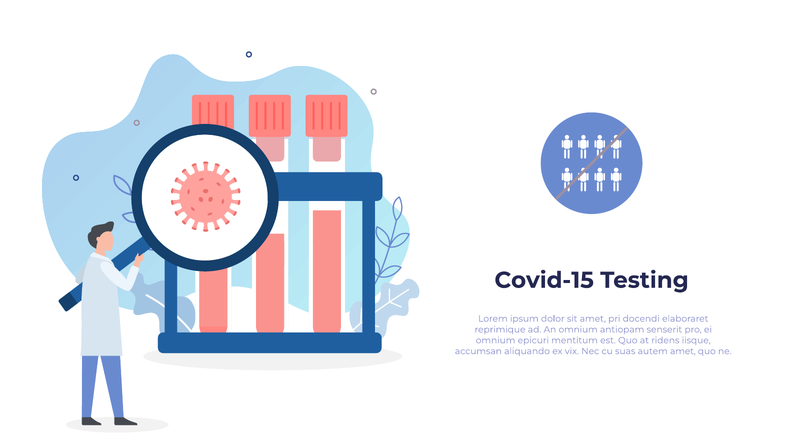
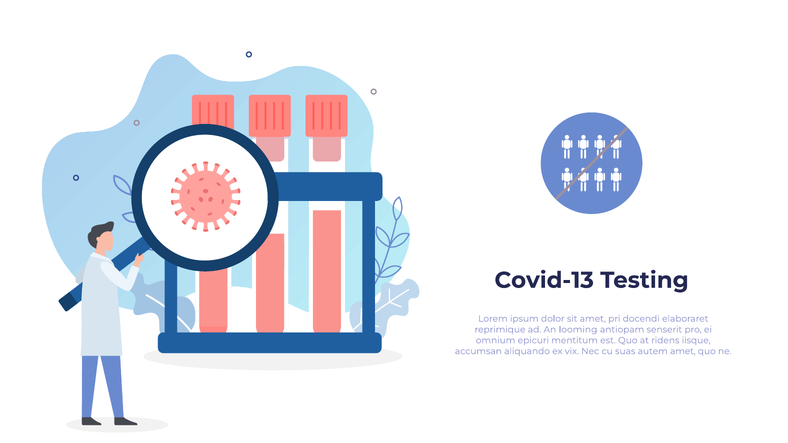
Covid-15: Covid-15 -> Covid-13
An omnium: omnium -> looming
